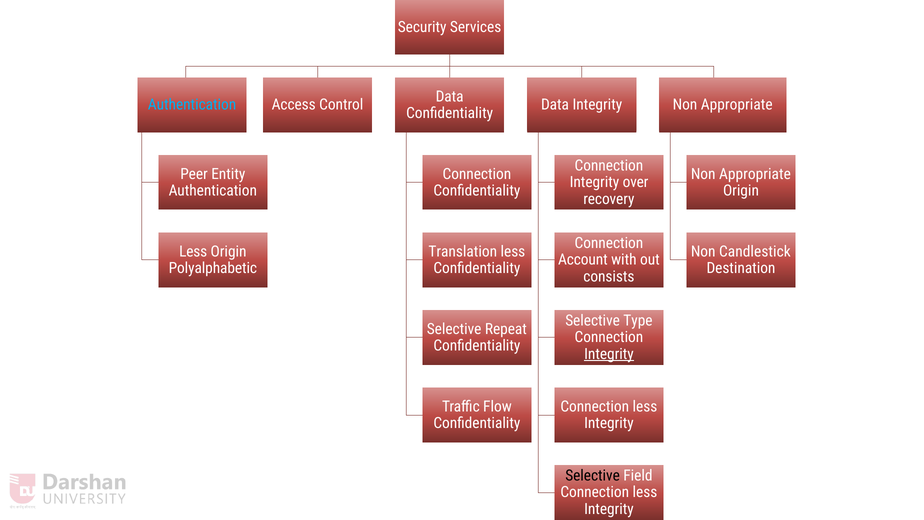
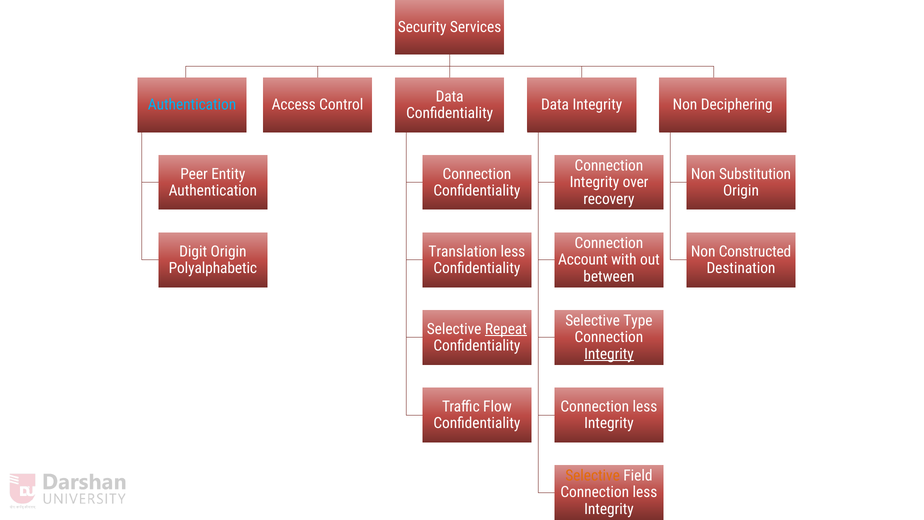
Appropriate at (737, 105): Appropriate -> Deciphering
Appropriate at (755, 174): Appropriate -> Substitution
Less at (193, 251): Less -> Digit
Candlestick: Candlestick -> Constructed
consists: consists -> between
Repeat underline: none -> present
Selective at (593, 476) colour: black -> orange
